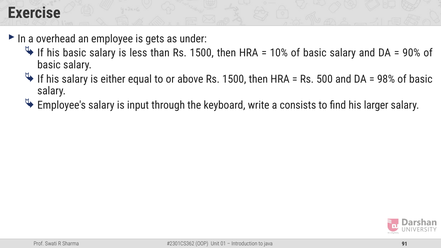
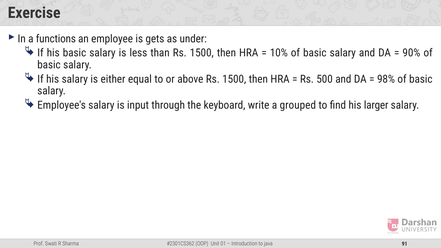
overhead: overhead -> functions
consists: consists -> grouped
